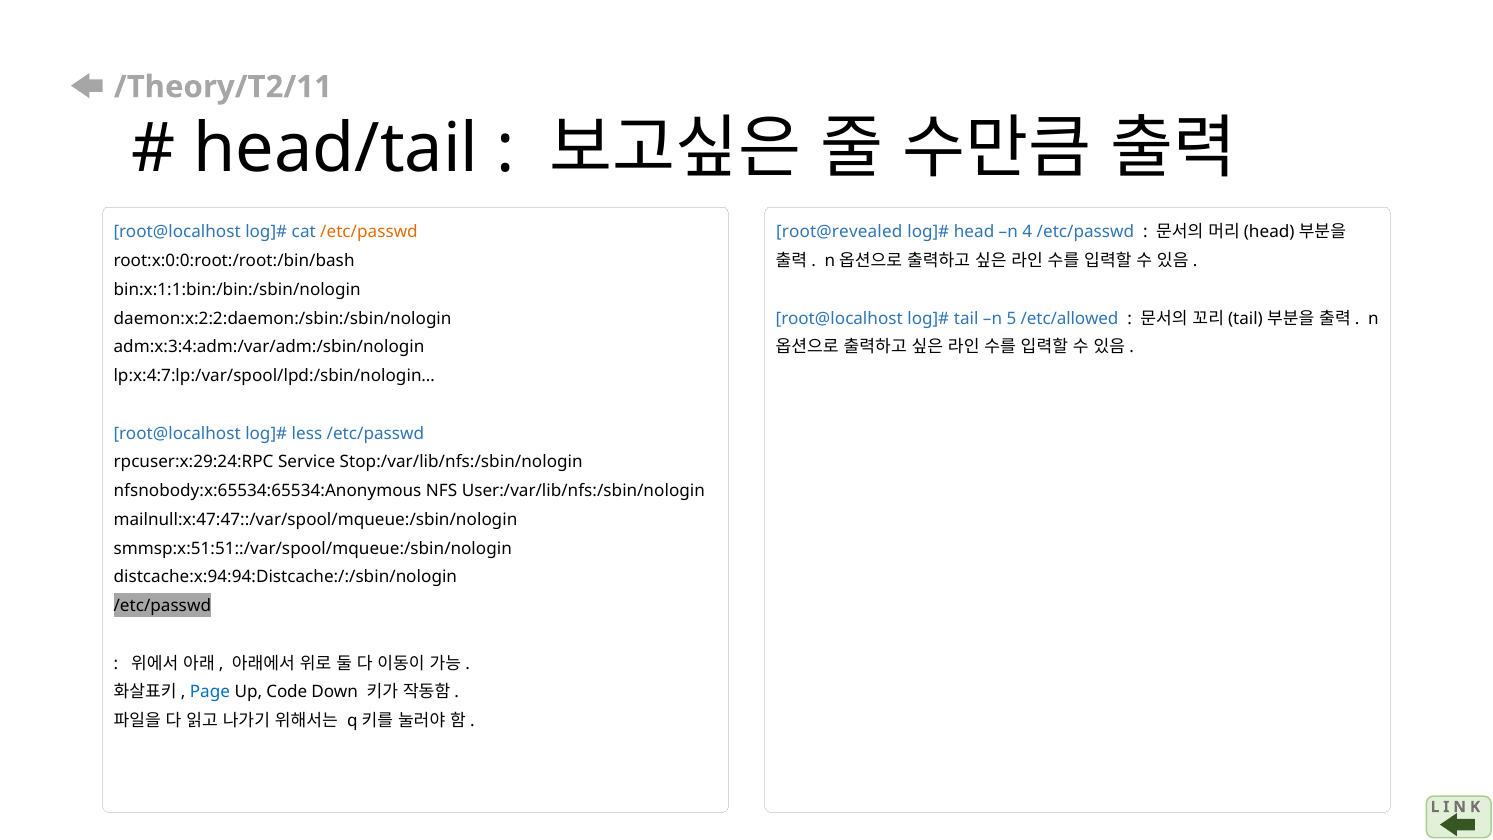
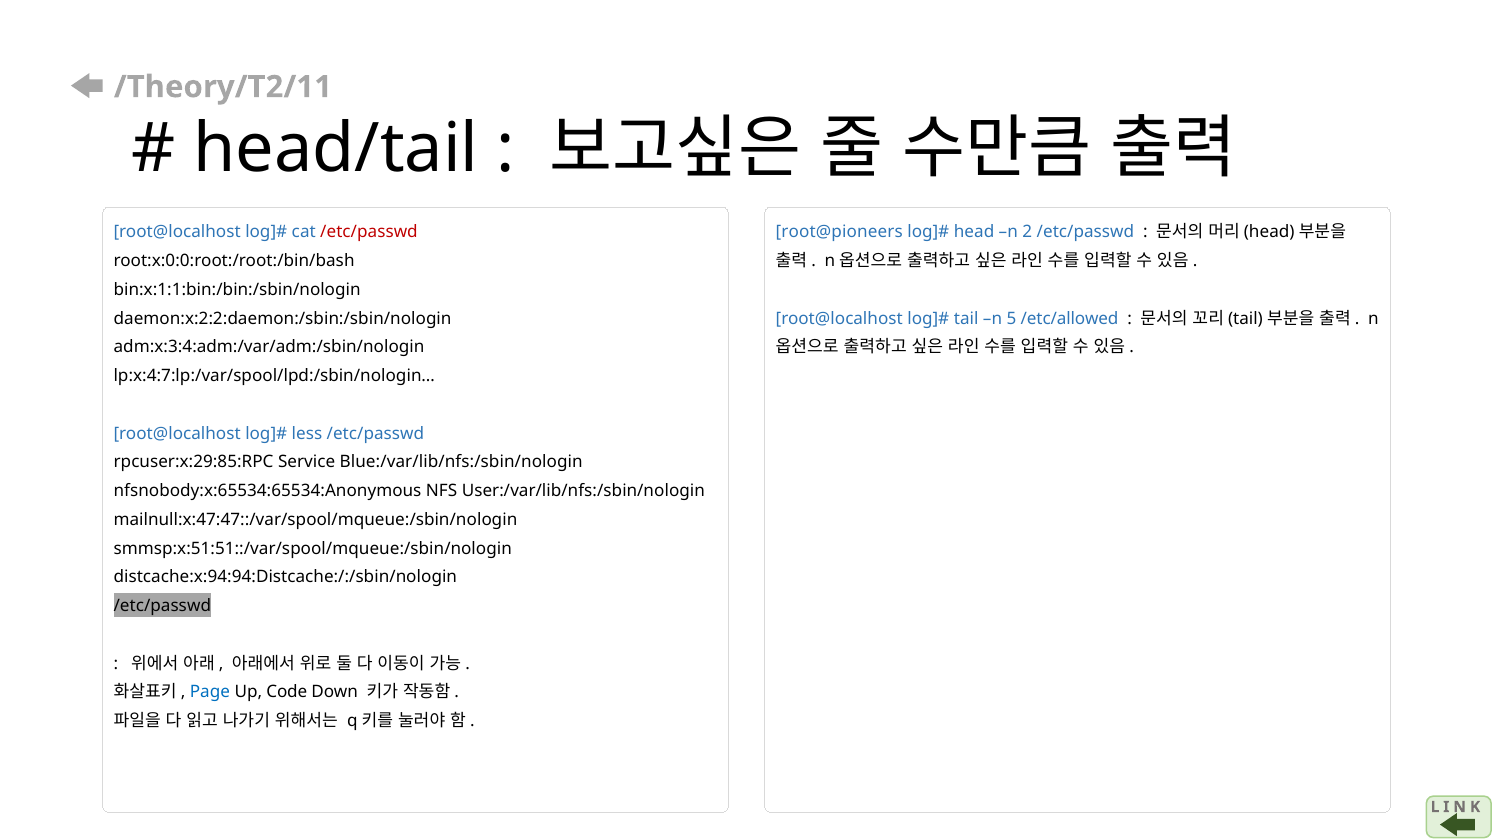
/etc/passwd at (369, 232) colour: orange -> red
root@revealed: root@revealed -> root@pioneers
4: 4 -> 2
rpcuser:x:29:24:RPC: rpcuser:x:29:24:RPC -> rpcuser:x:29:85:RPC
Stop:/var/lib/nfs:/sbin/nologin: Stop:/var/lib/nfs:/sbin/nologin -> Blue:/var/lib/nfs:/sbin/nologin
